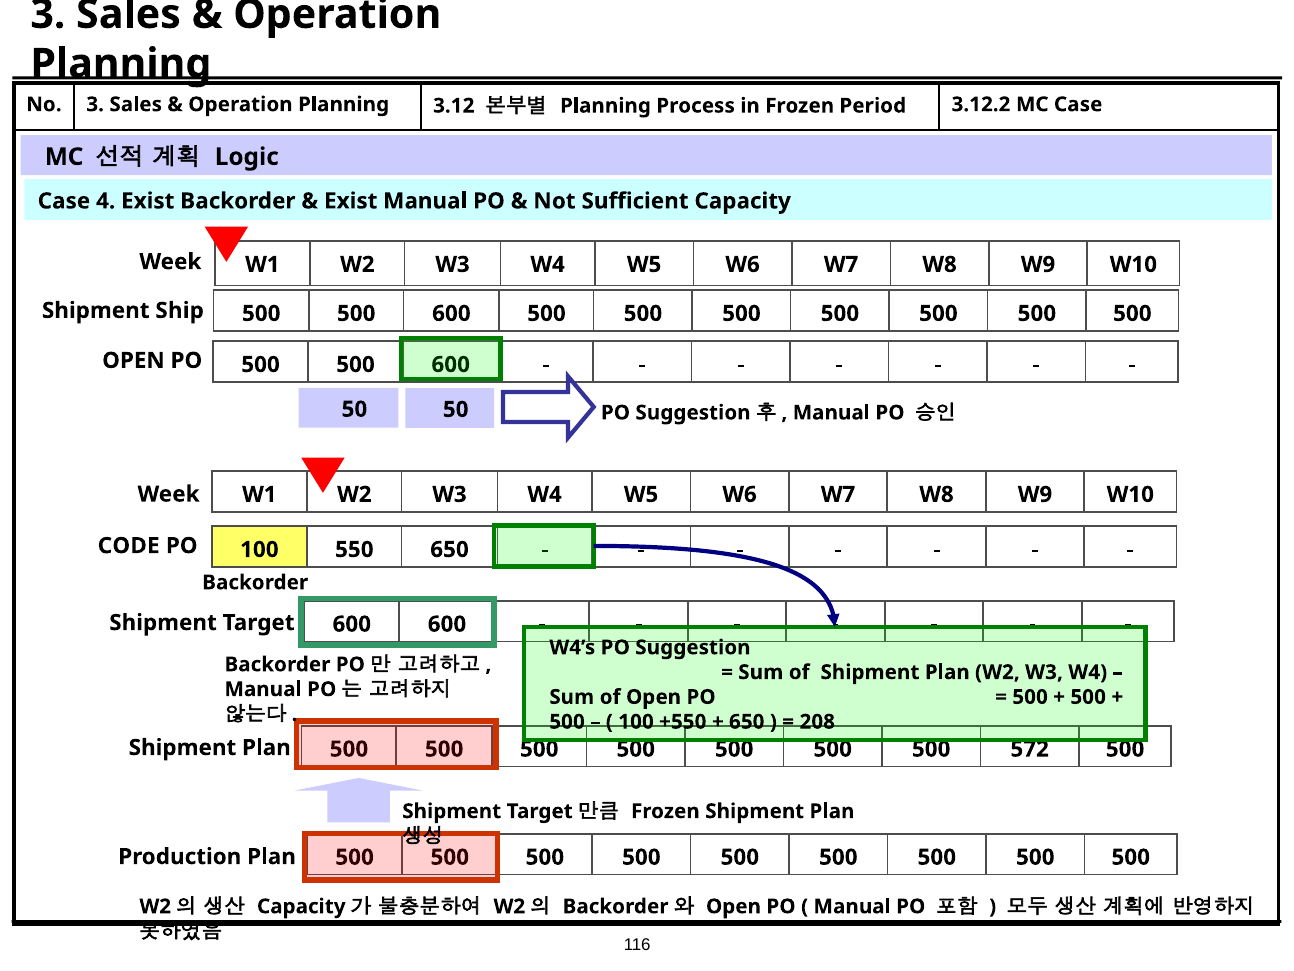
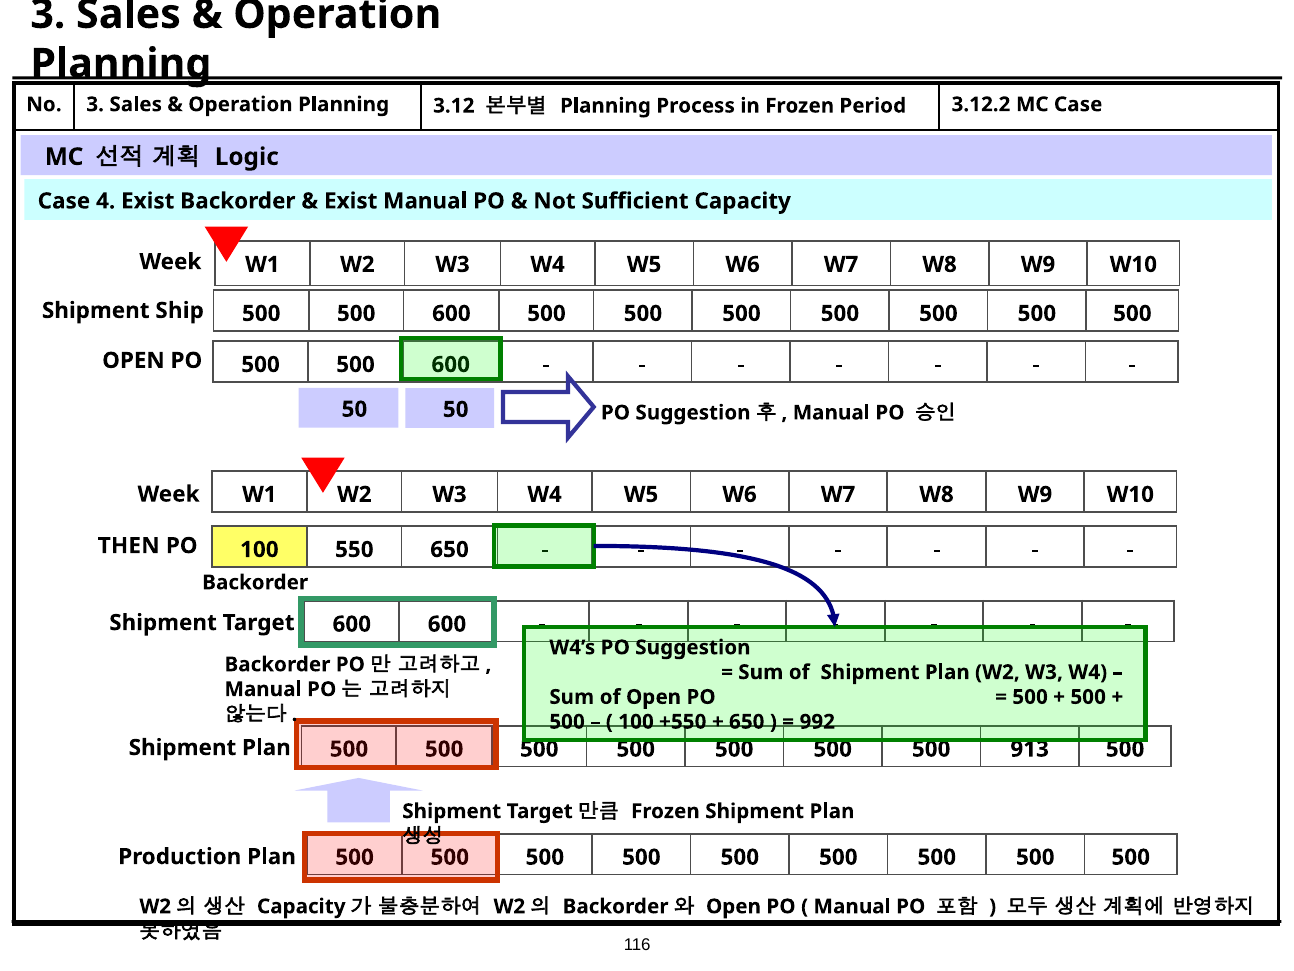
CODE: CODE -> THEN
208: 208 -> 992
572: 572 -> 913
